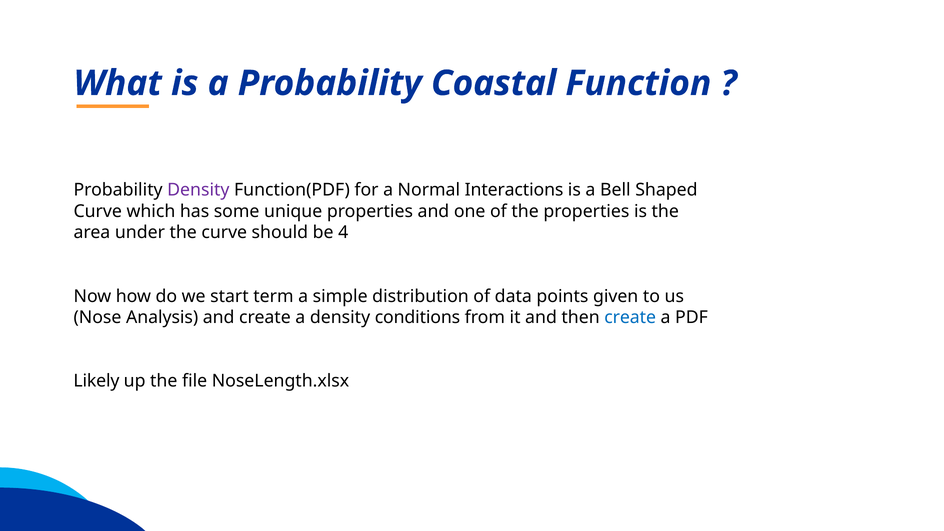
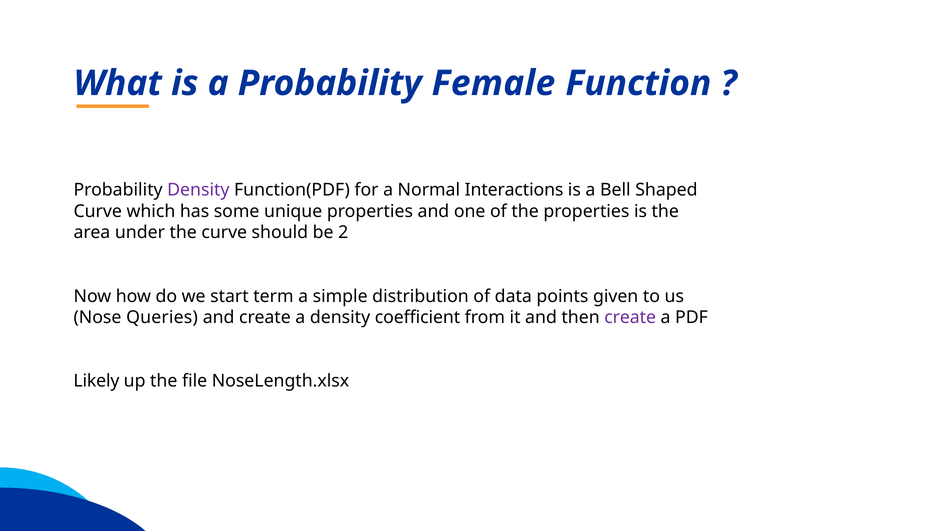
Coastal: Coastal -> Female
4: 4 -> 2
Analysis: Analysis -> Queries
conditions: conditions -> coefficient
create at (630, 317) colour: blue -> purple
